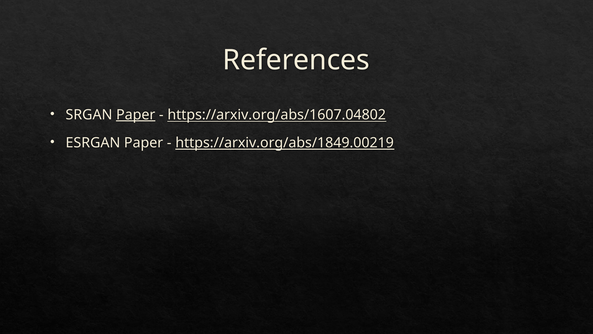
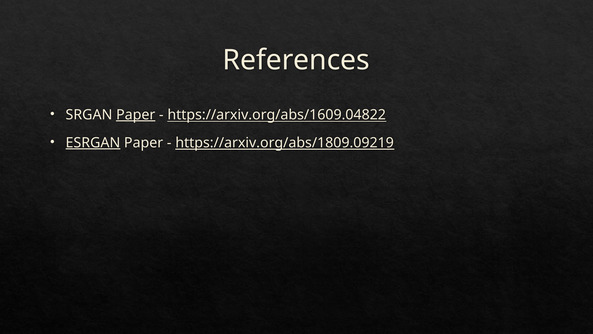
https://arxiv.org/abs/1607.04802: https://arxiv.org/abs/1607.04802 -> https://arxiv.org/abs/1609.04822
ESRGAN underline: none -> present
https://arxiv.org/abs/1849.00219: https://arxiv.org/abs/1849.00219 -> https://arxiv.org/abs/1809.09219
